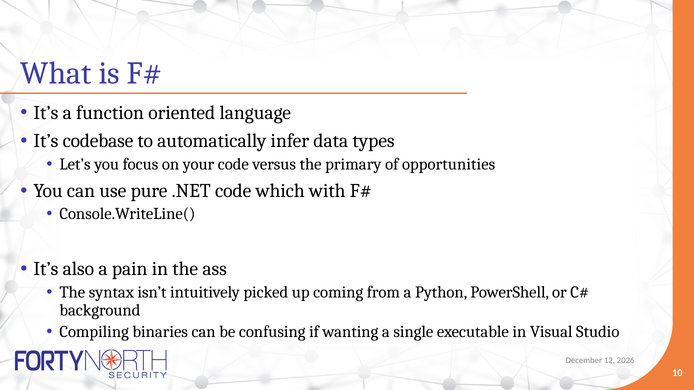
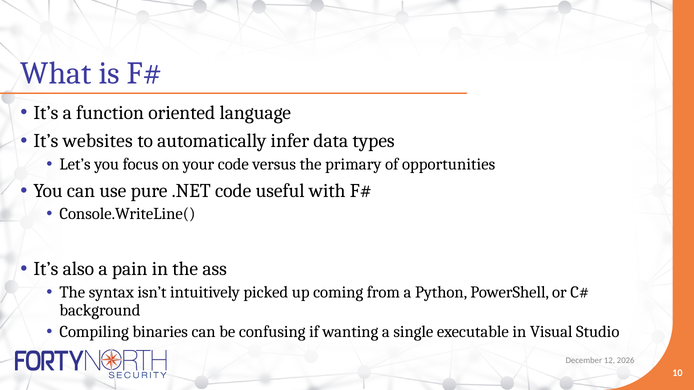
codebase: codebase -> websites
which: which -> useful
